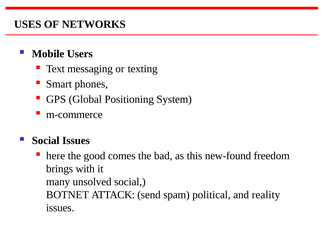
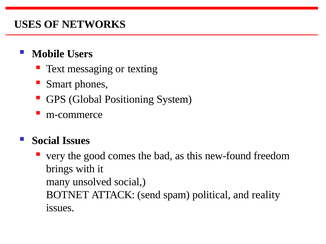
here: here -> very
